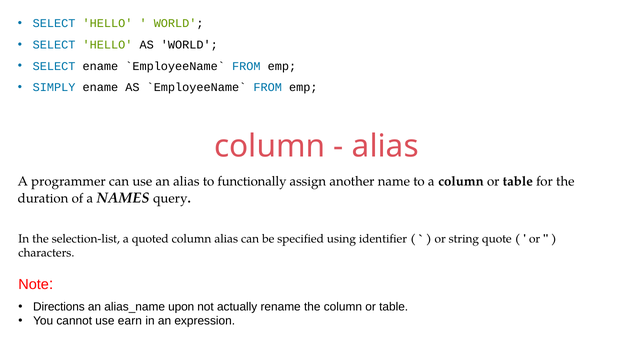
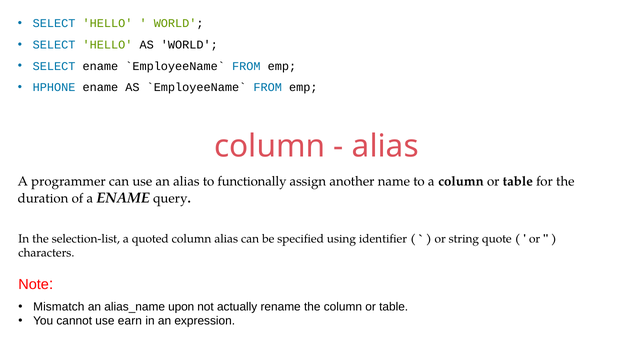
SIMPLY: SIMPLY -> HPHONE
a NAMES: NAMES -> ENAME
Directions: Directions -> Mismatch
